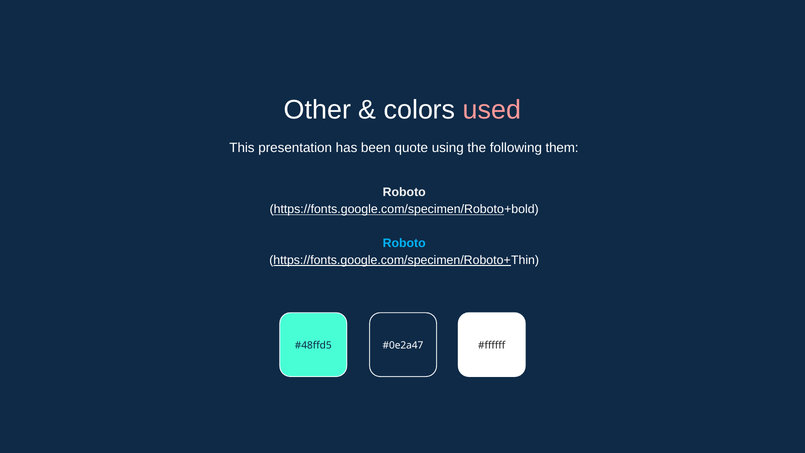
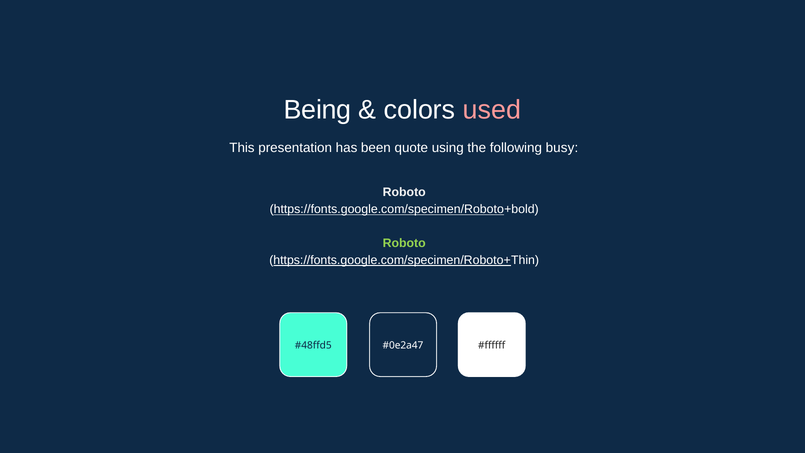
Other: Other -> Being
them: them -> busy
Roboto at (404, 243) colour: light blue -> light green
